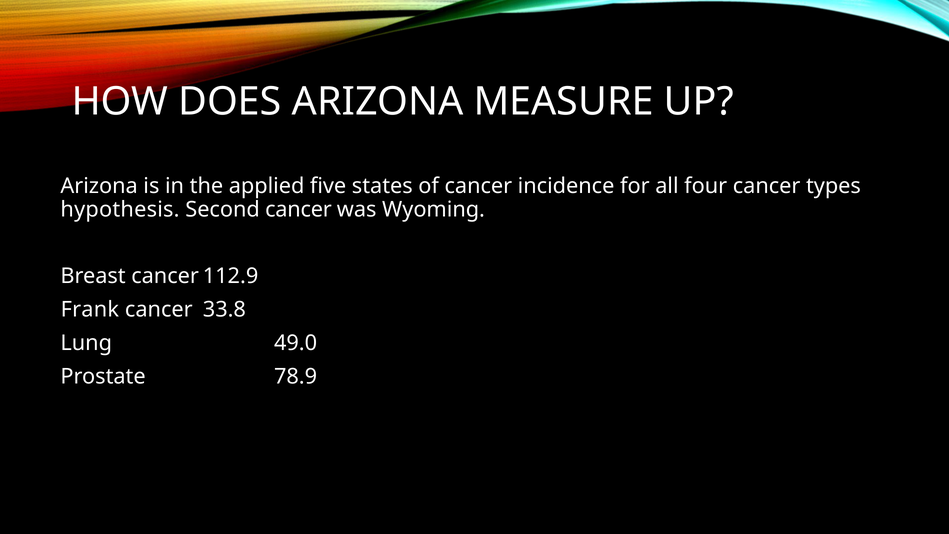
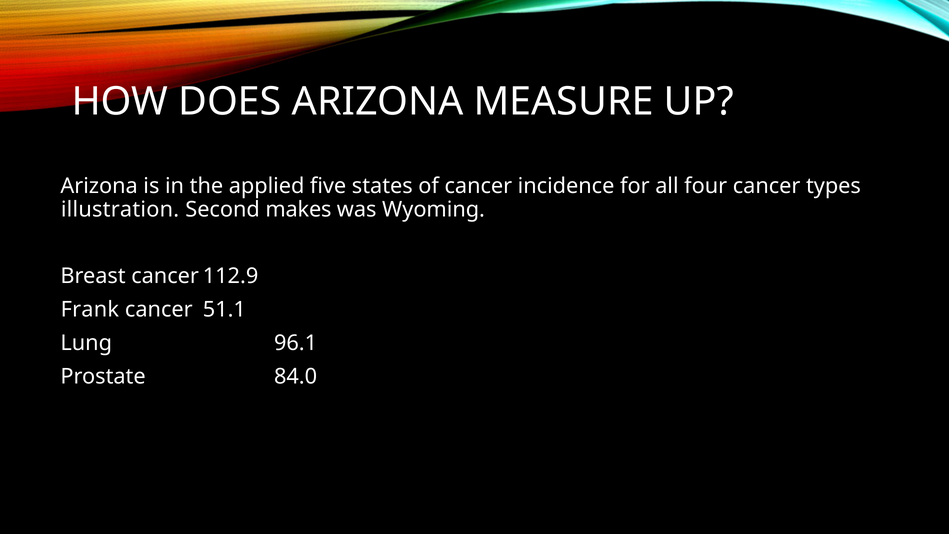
hypothesis: hypothesis -> illustration
Second cancer: cancer -> makes
33.8: 33.8 -> 51.1
49.0: 49.0 -> 96.1
78.9: 78.9 -> 84.0
